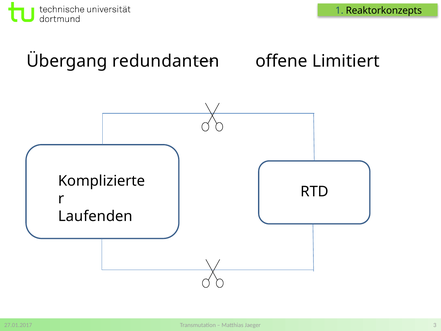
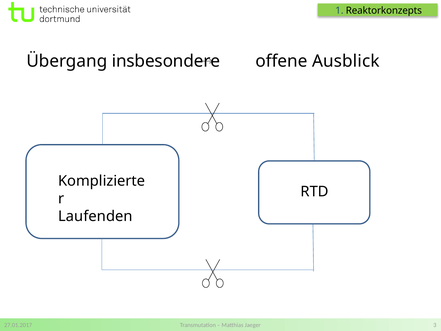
redundanten: redundanten -> insbesondere
Limitiert: Limitiert -> Ausblick
